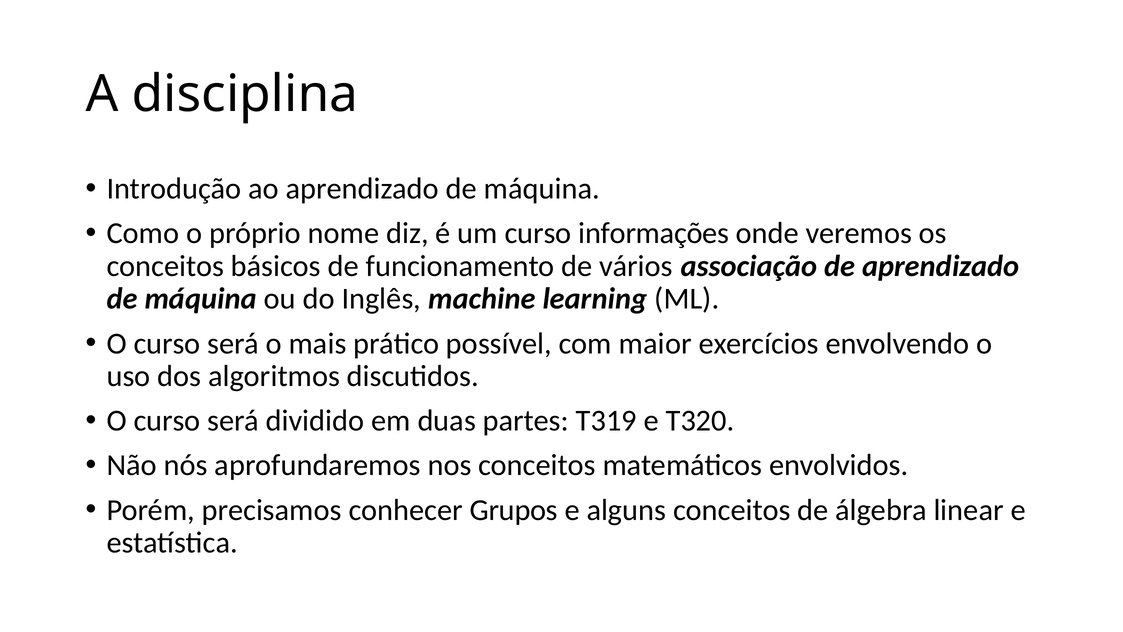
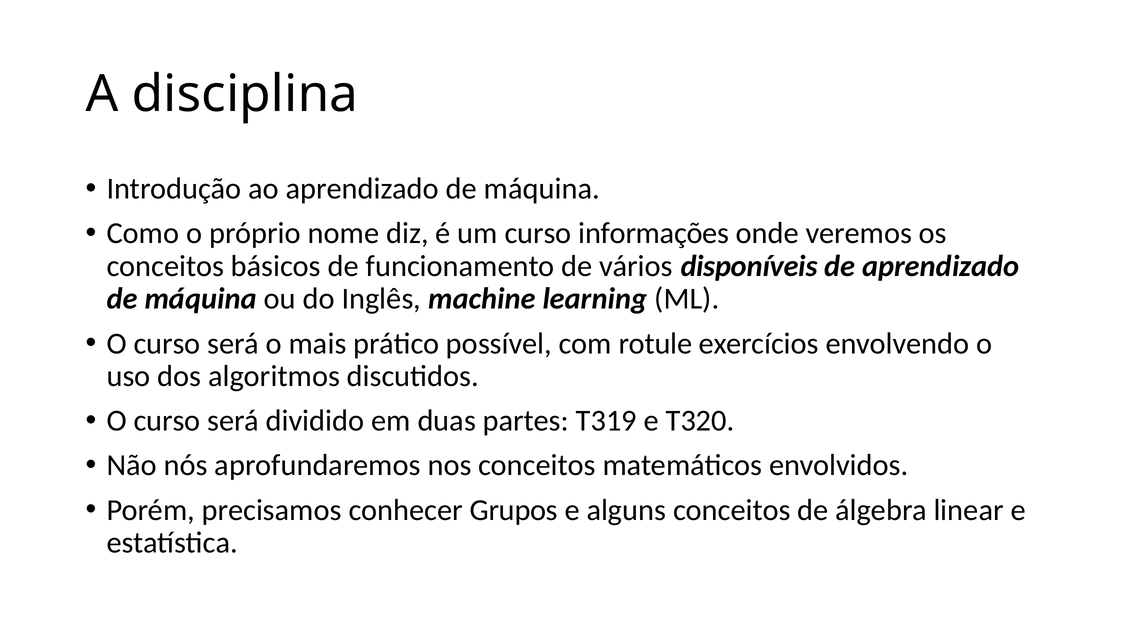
associação: associação -> disponíveis
maior: maior -> rotule
